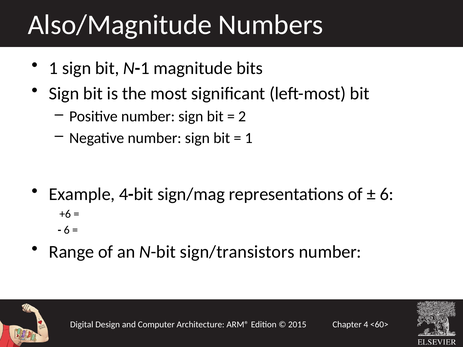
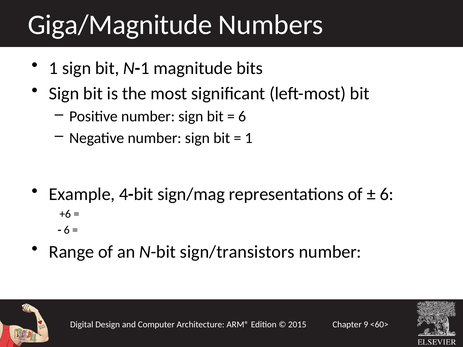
Also/Magnitude: Also/Magnitude -> Giga/Magnitude
2 at (242, 117): 2 -> 6
4: 4 -> 9
